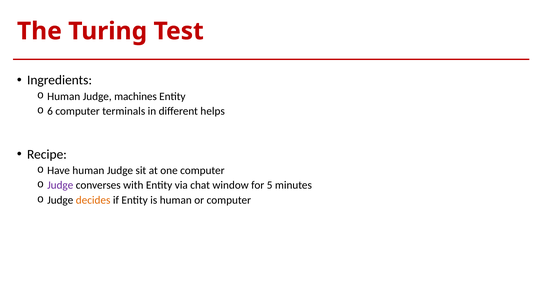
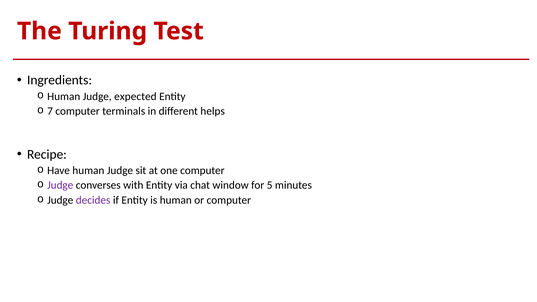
machines: machines -> expected
6: 6 -> 7
decides colour: orange -> purple
